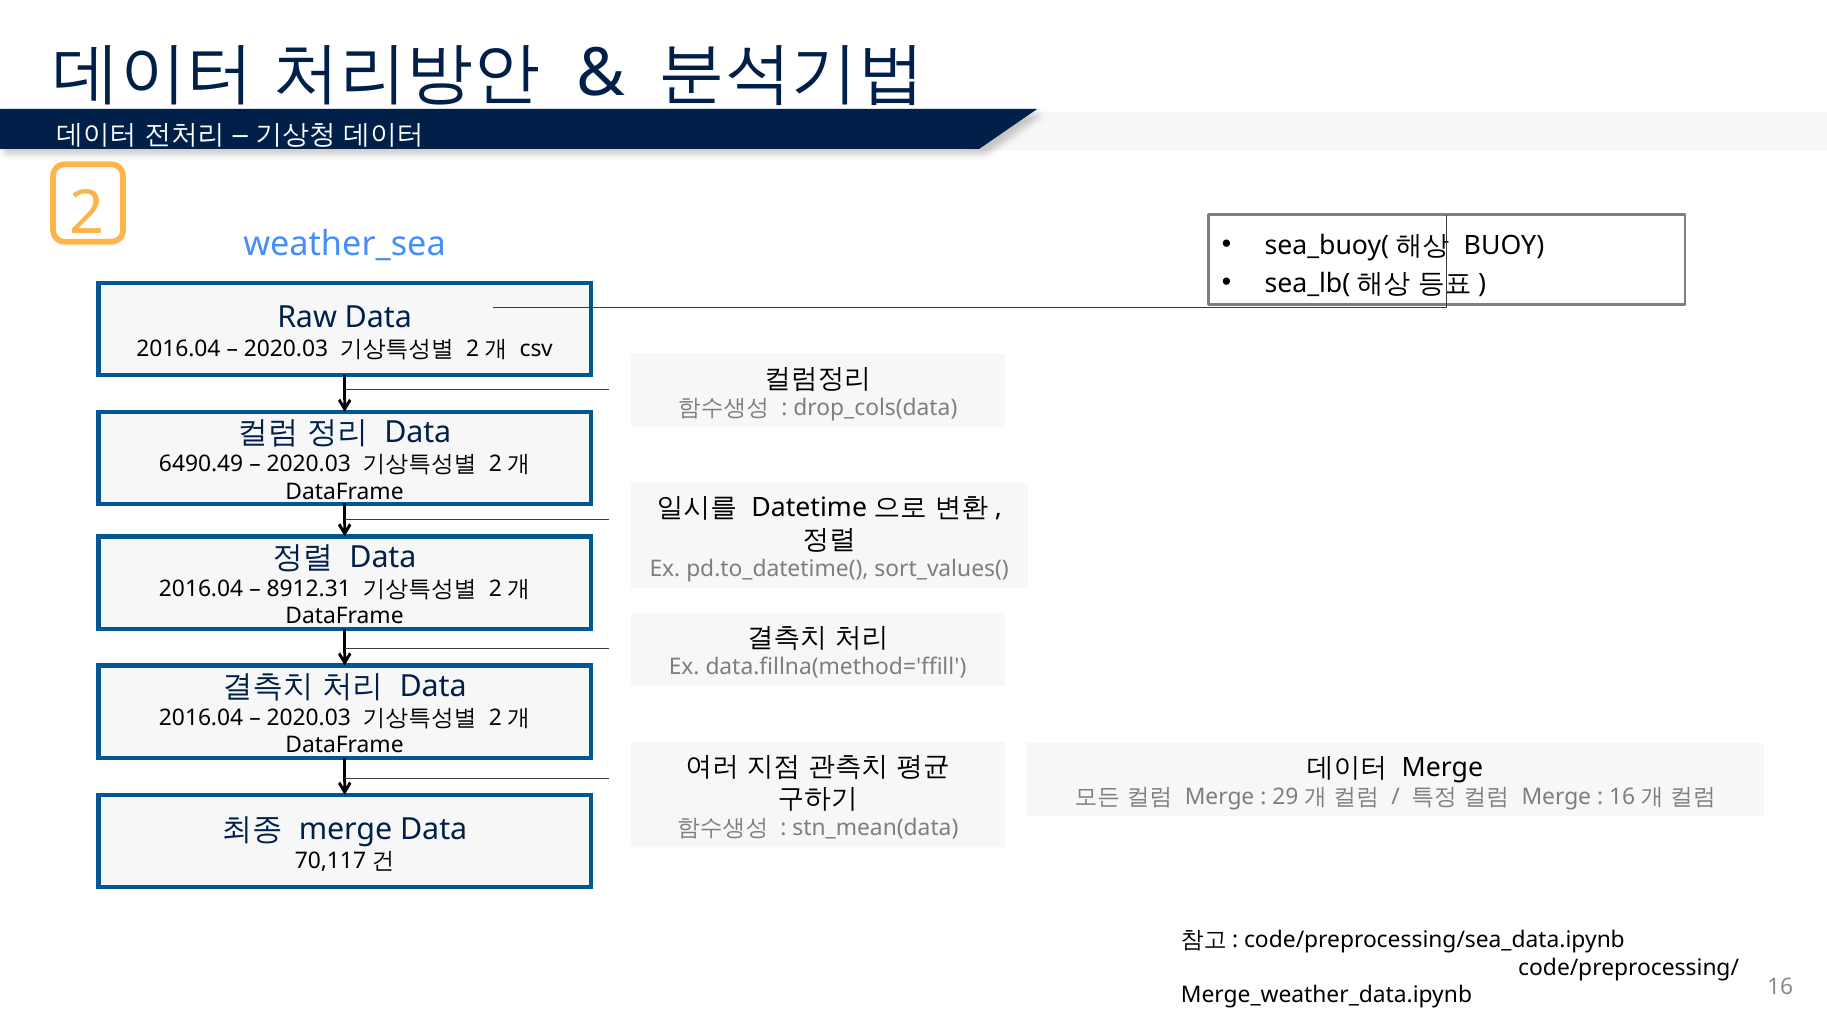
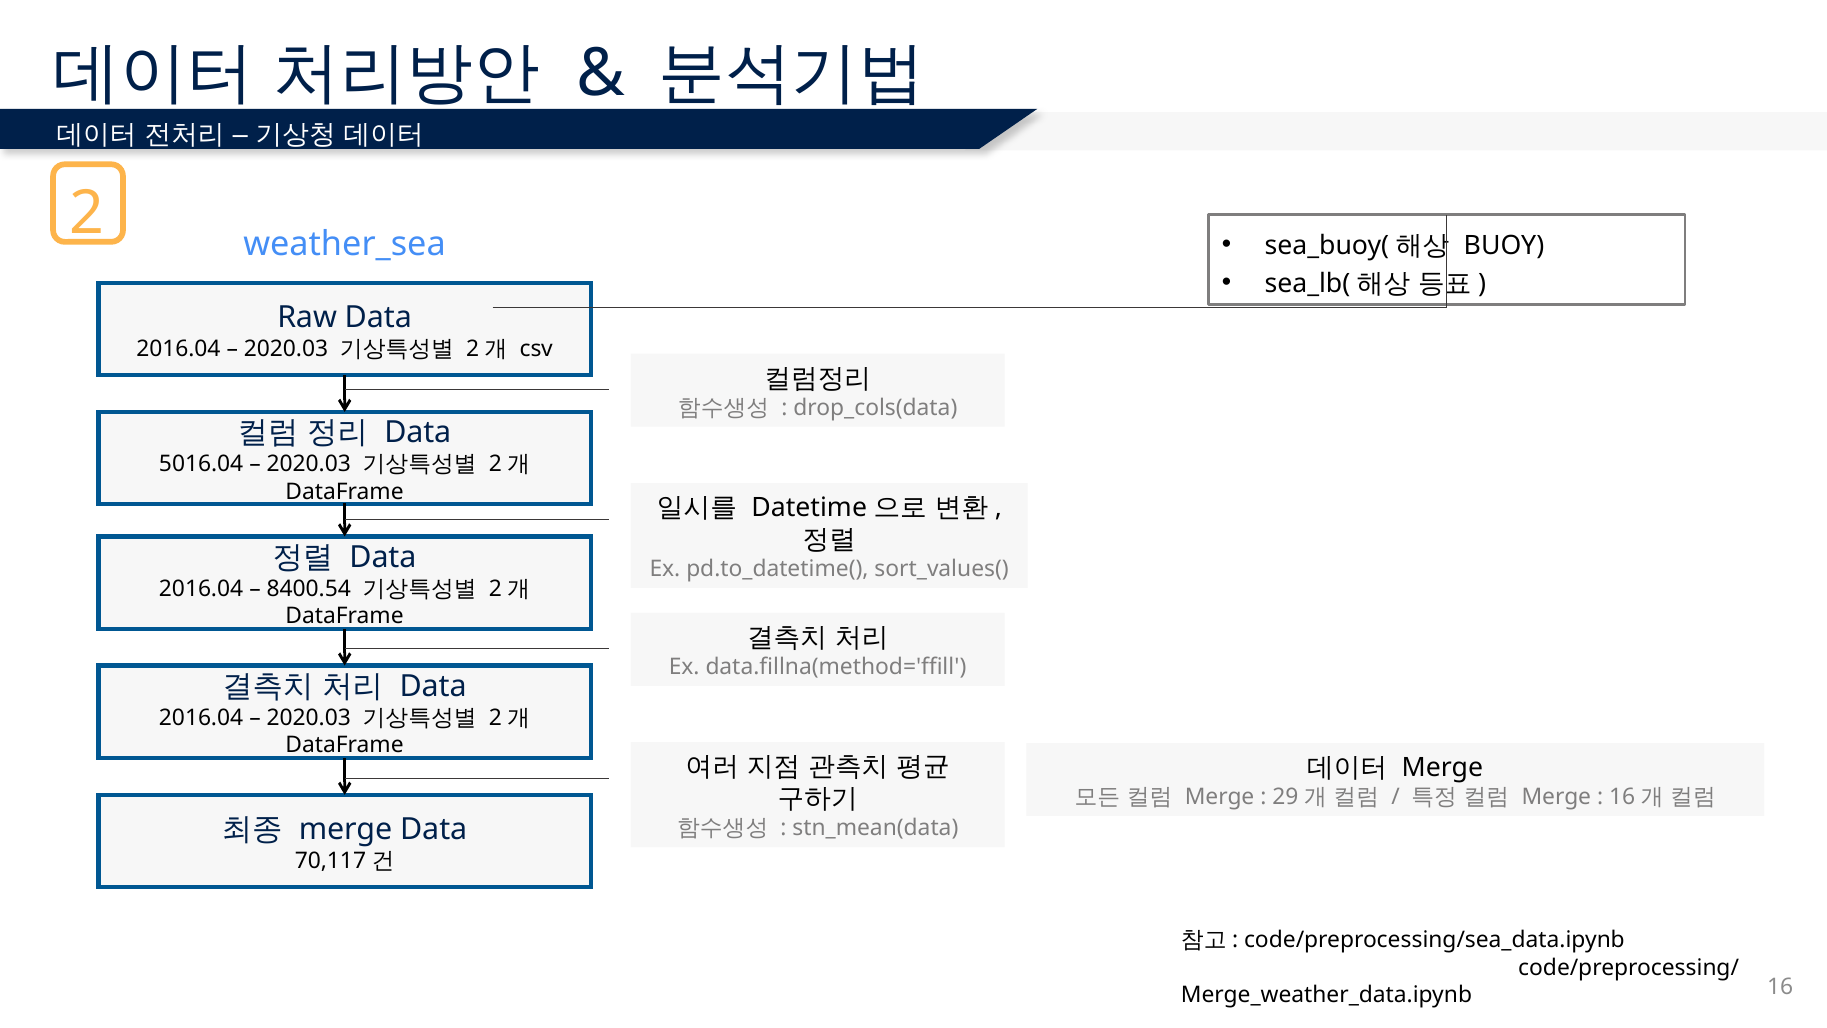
6490.49: 6490.49 -> 5016.04
8912.31: 8912.31 -> 8400.54
